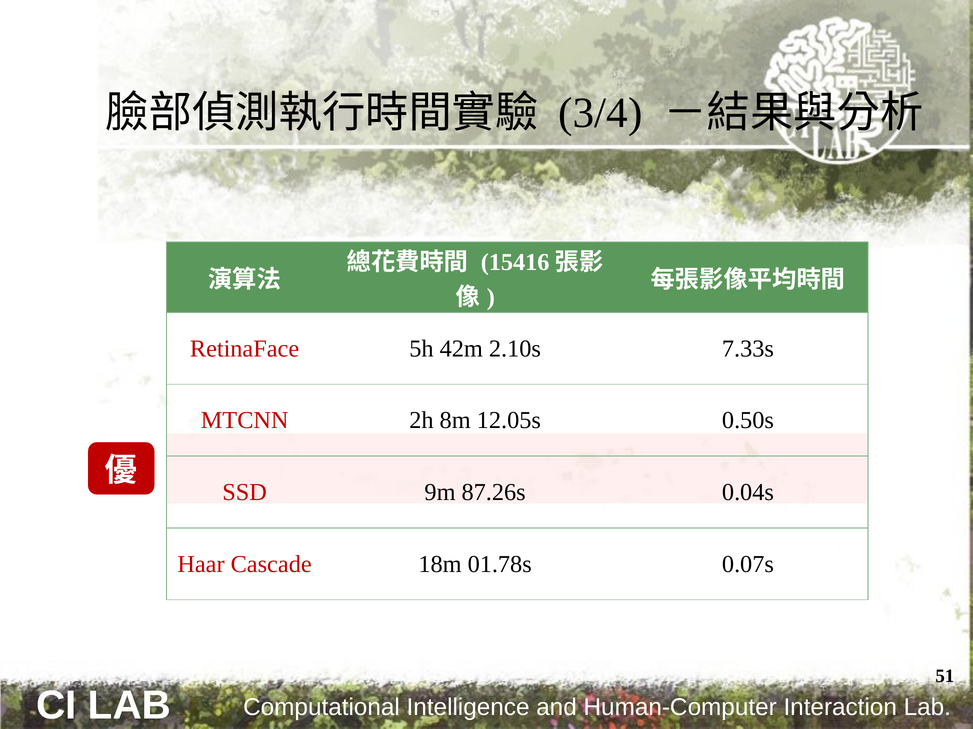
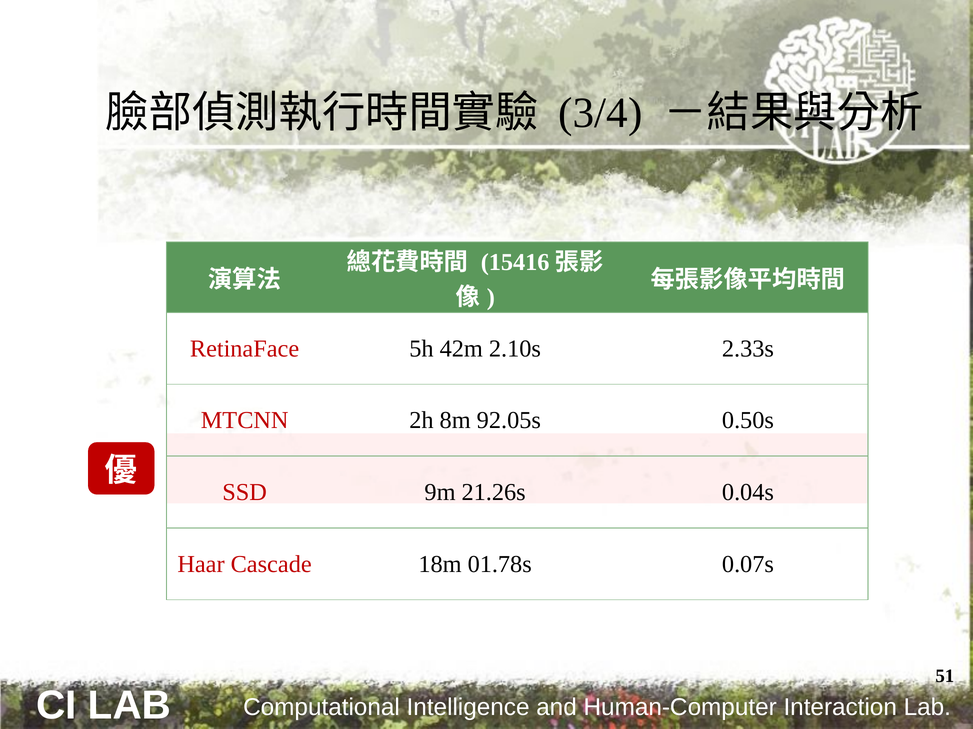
7.33s: 7.33s -> 2.33s
12.05s: 12.05s -> 92.05s
87.26s: 87.26s -> 21.26s
